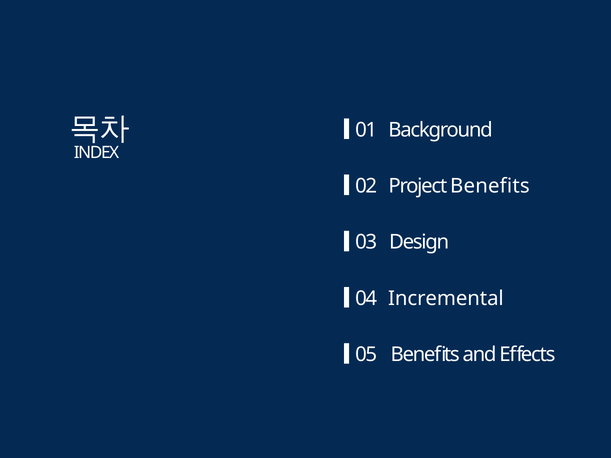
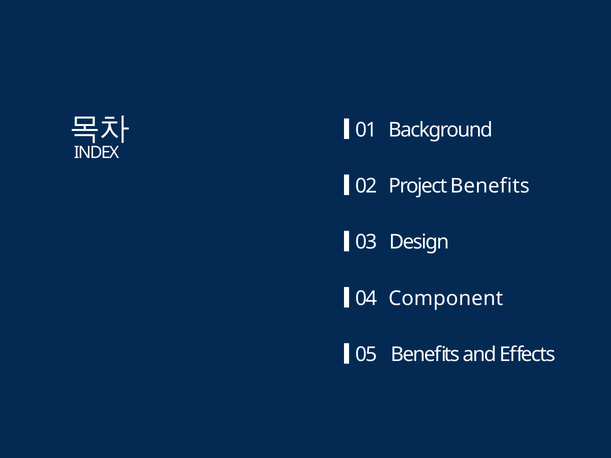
Incremental: Incremental -> Component
